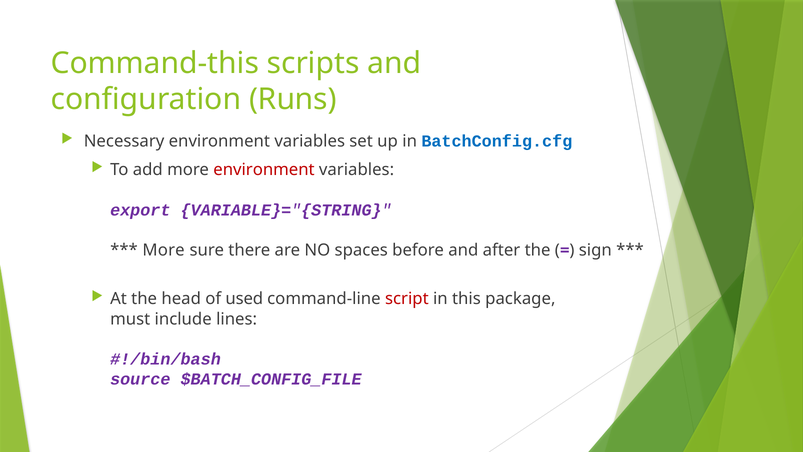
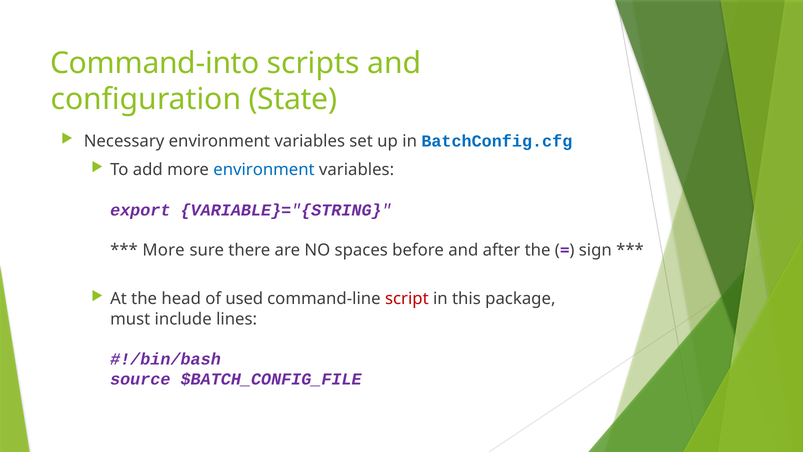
Command-this: Command-this -> Command-into
Runs: Runs -> State
environment at (264, 170) colour: red -> blue
